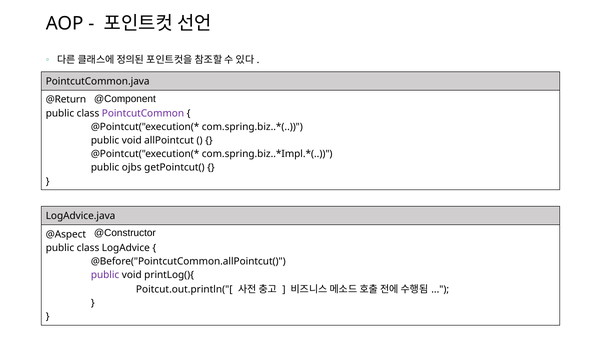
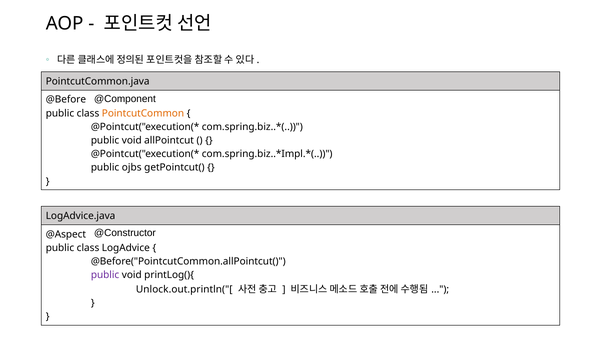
@Return: @Return -> @Before
PointcutCommon colour: purple -> orange
Poitcut.out.println("[: Poitcut.out.println("[ -> Unlock.out.println("[
